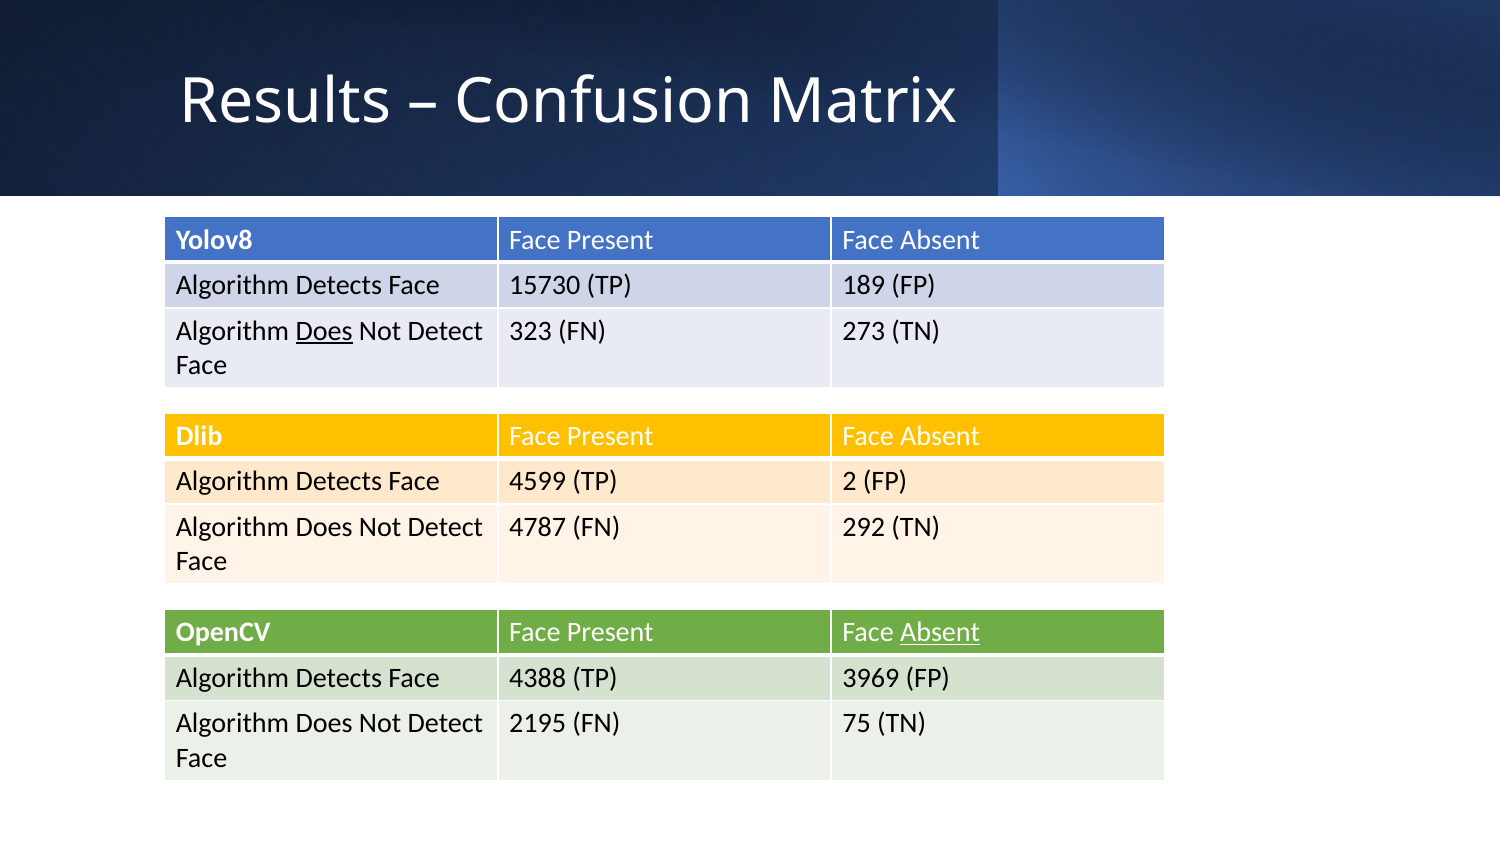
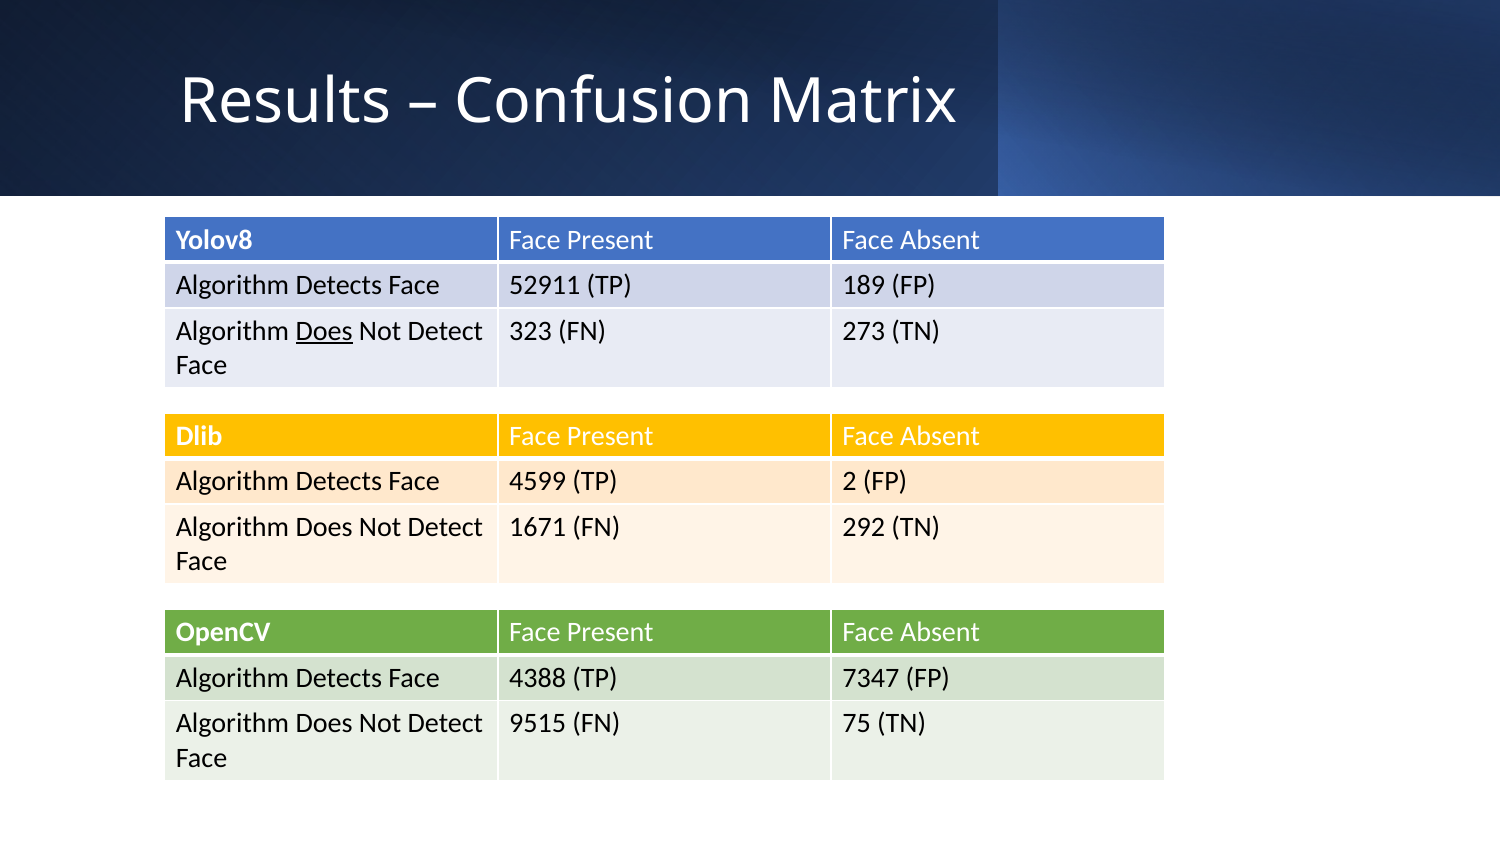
15730: 15730 -> 52911
4787: 4787 -> 1671
Absent at (940, 632) underline: present -> none
3969: 3969 -> 7347
2195: 2195 -> 9515
